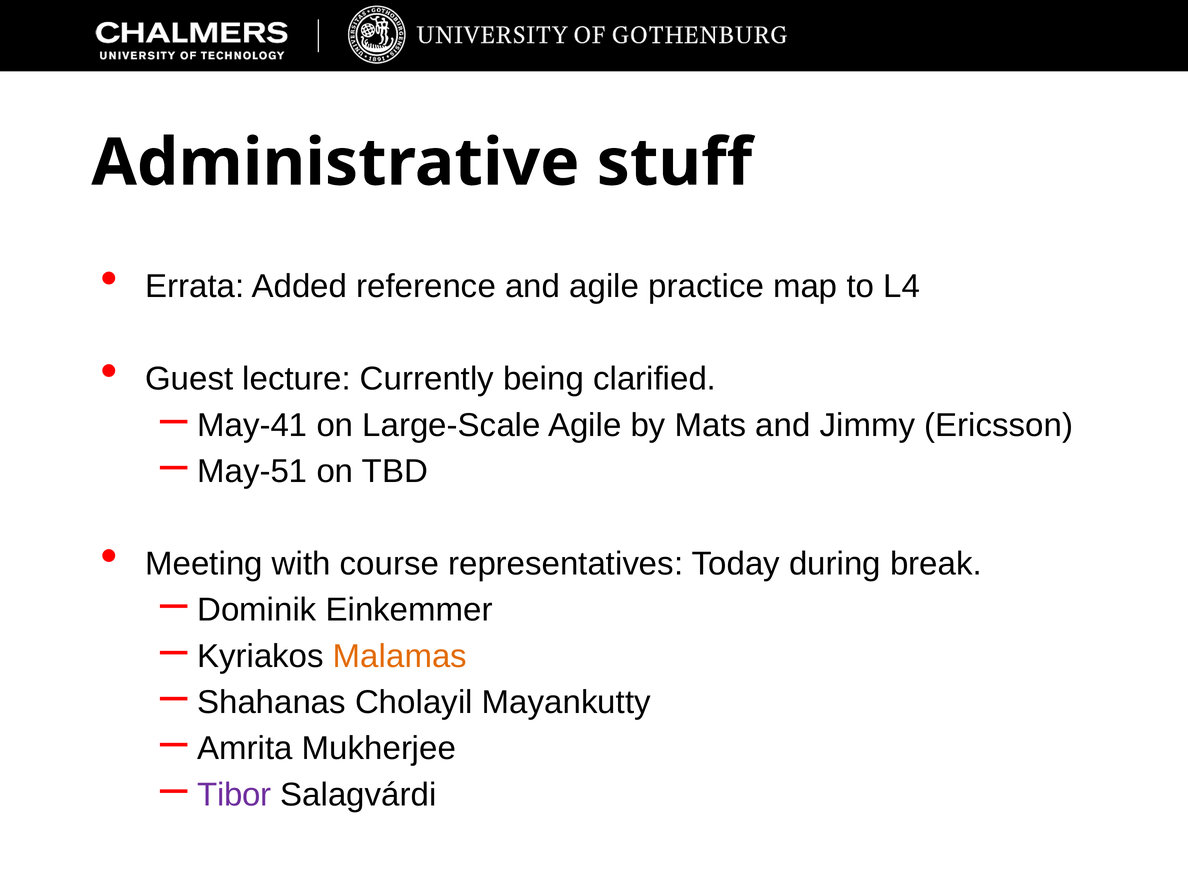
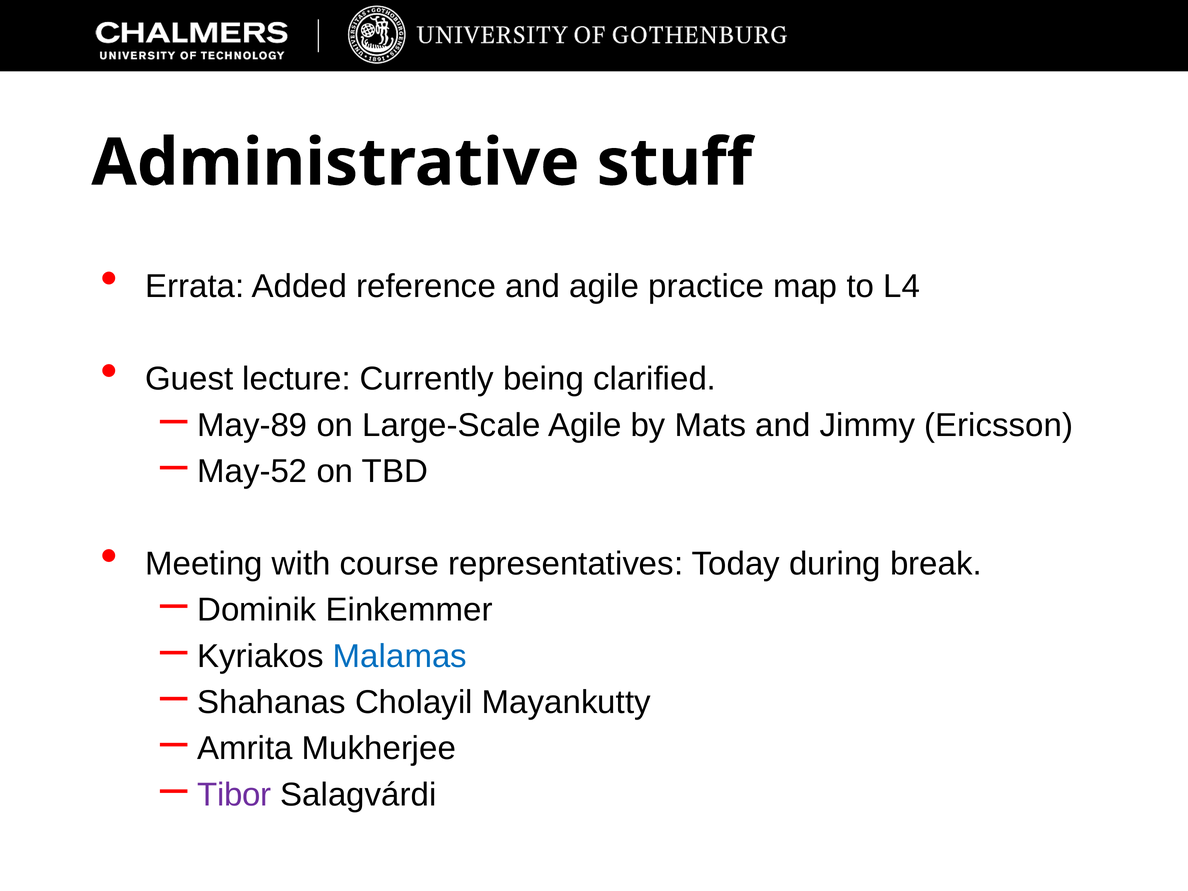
May-41: May-41 -> May-89
May-51: May-51 -> May-52
Malamas colour: orange -> blue
